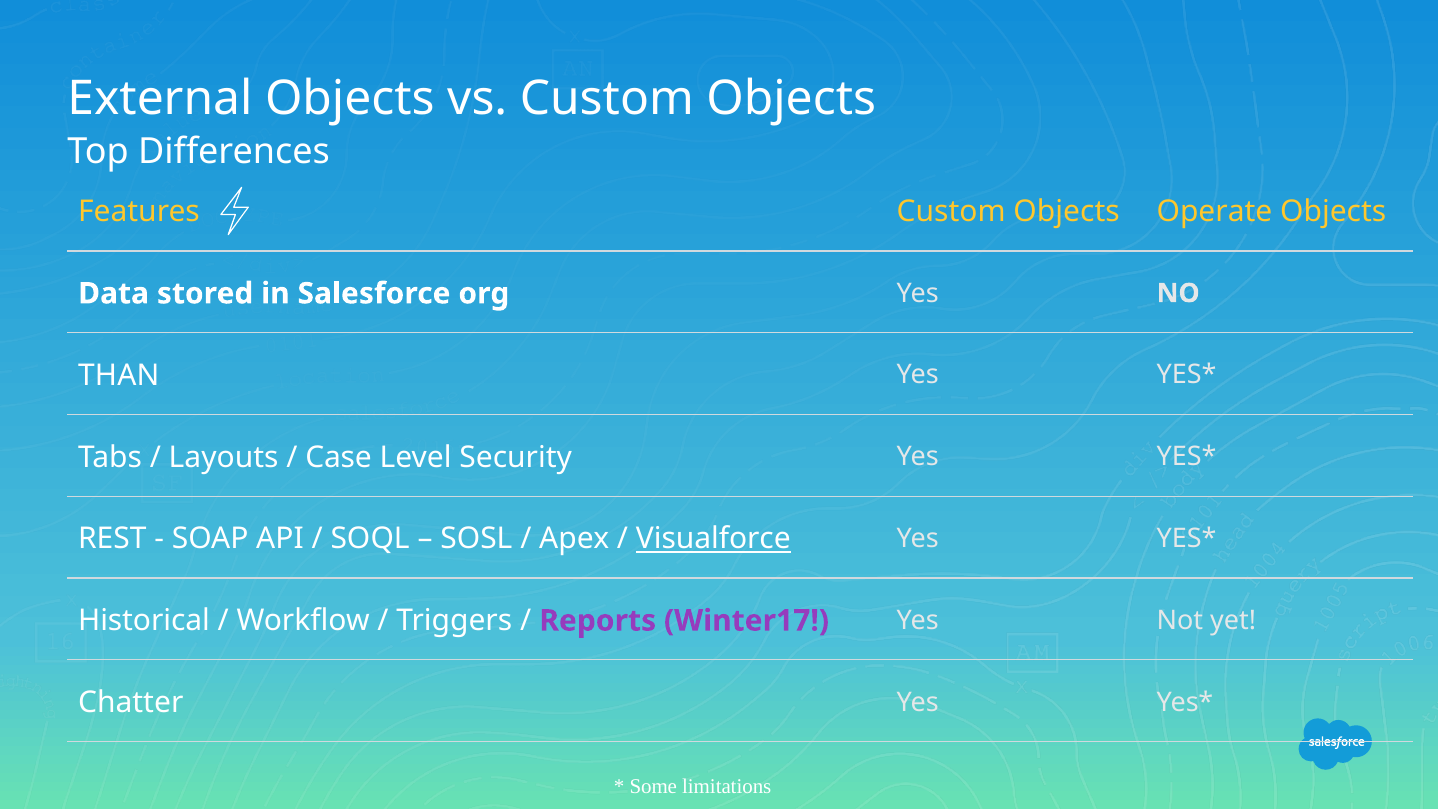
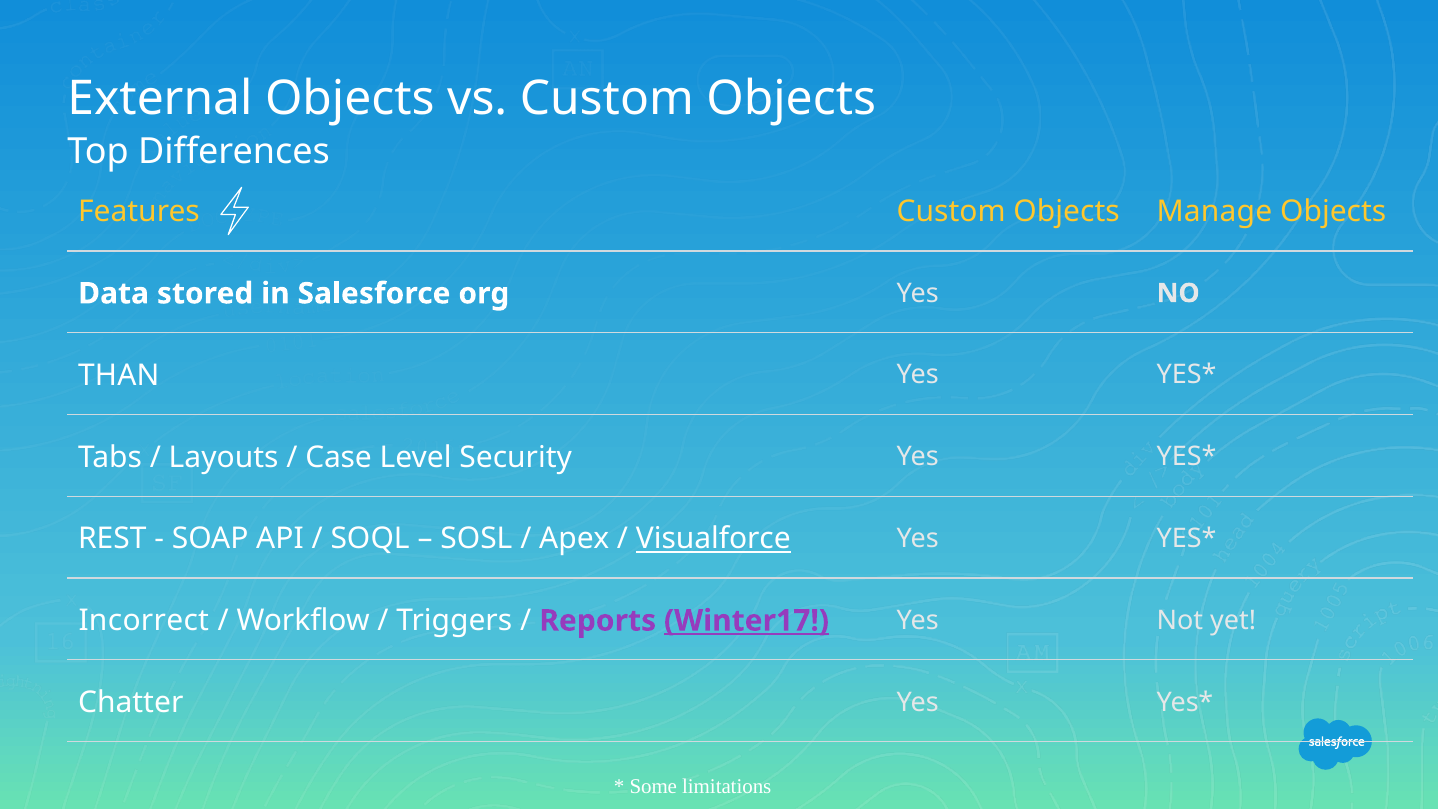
Operate: Operate -> Manage
Historical: Historical -> Incorrect
Winter17 underline: none -> present
